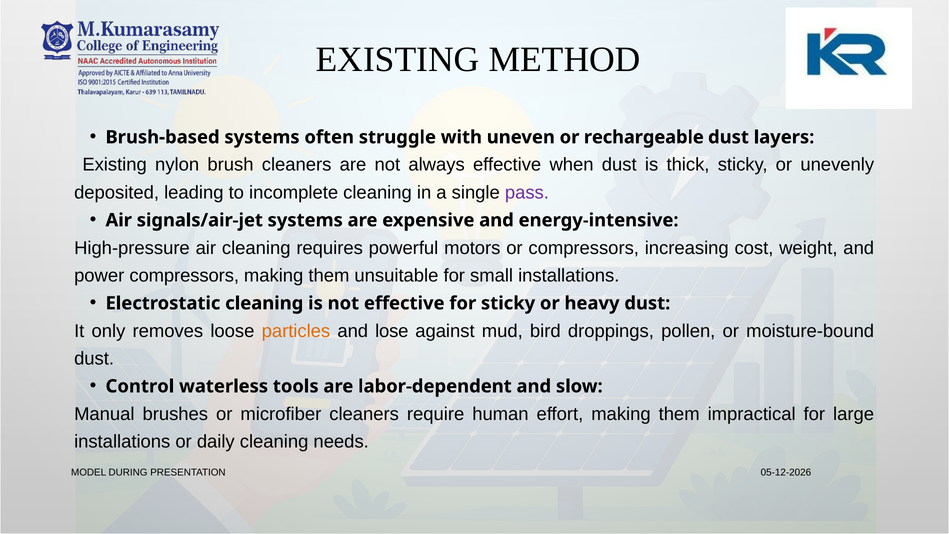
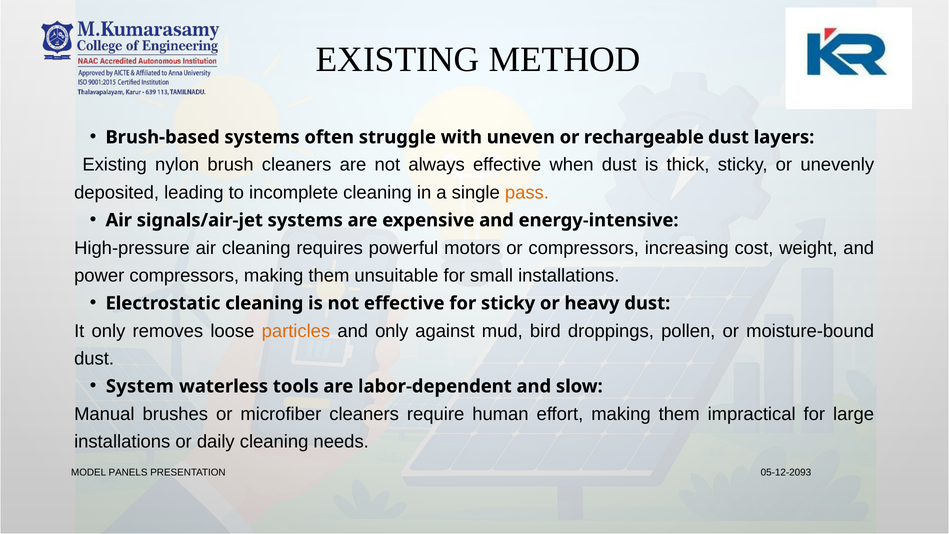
pass colour: purple -> orange
and lose: lose -> only
Control: Control -> System
DURING: DURING -> PANELS
05-12-2026: 05-12-2026 -> 05-12-2093
